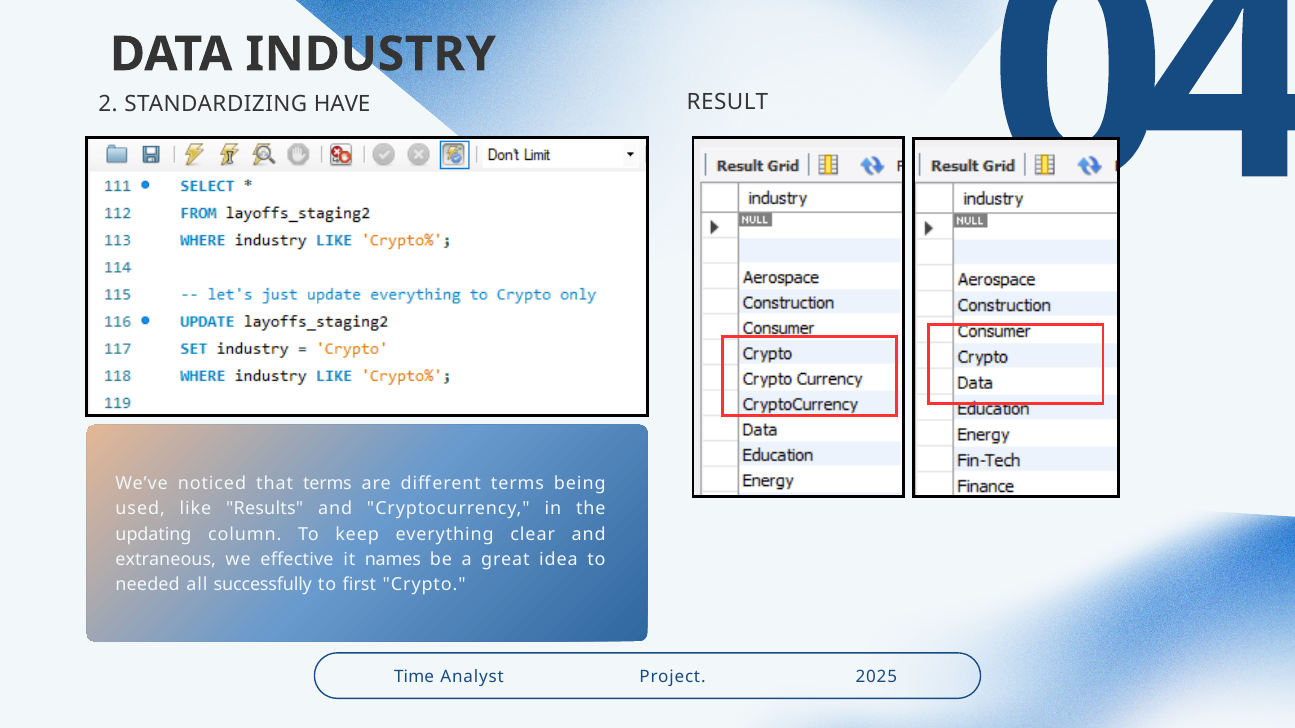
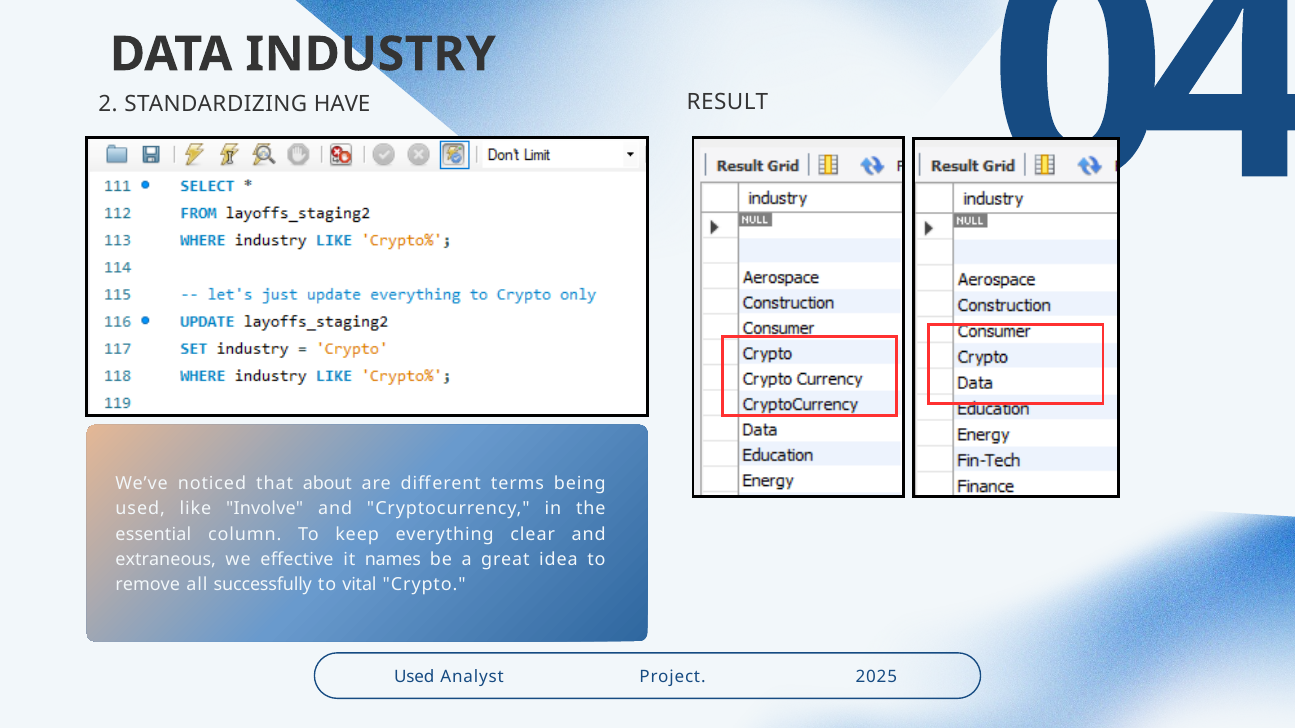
that terms: terms -> about
Results: Results -> Involve
updating: updating -> essential
needed: needed -> remove
first: first -> vital
Time at (414, 677): Time -> Used
